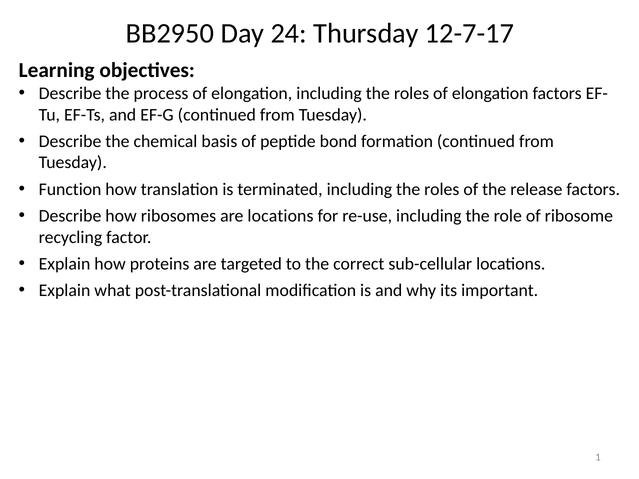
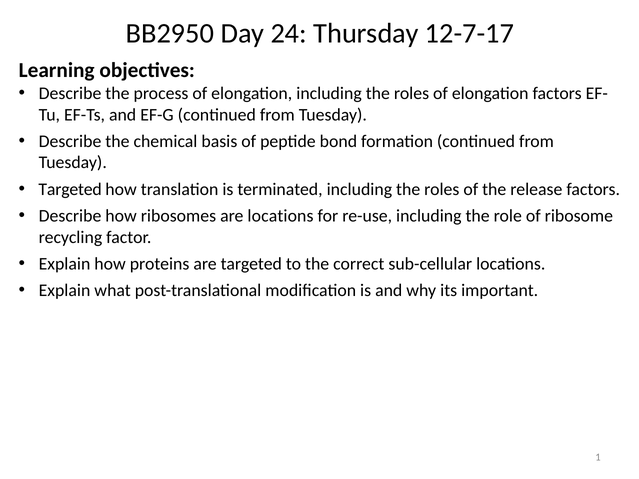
Function at (70, 189): Function -> Targeted
